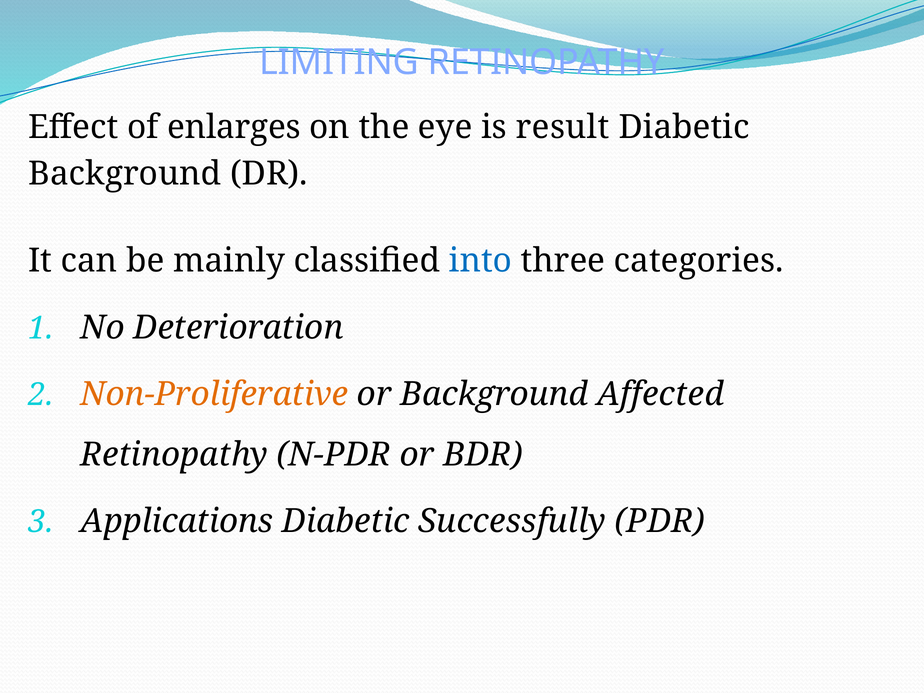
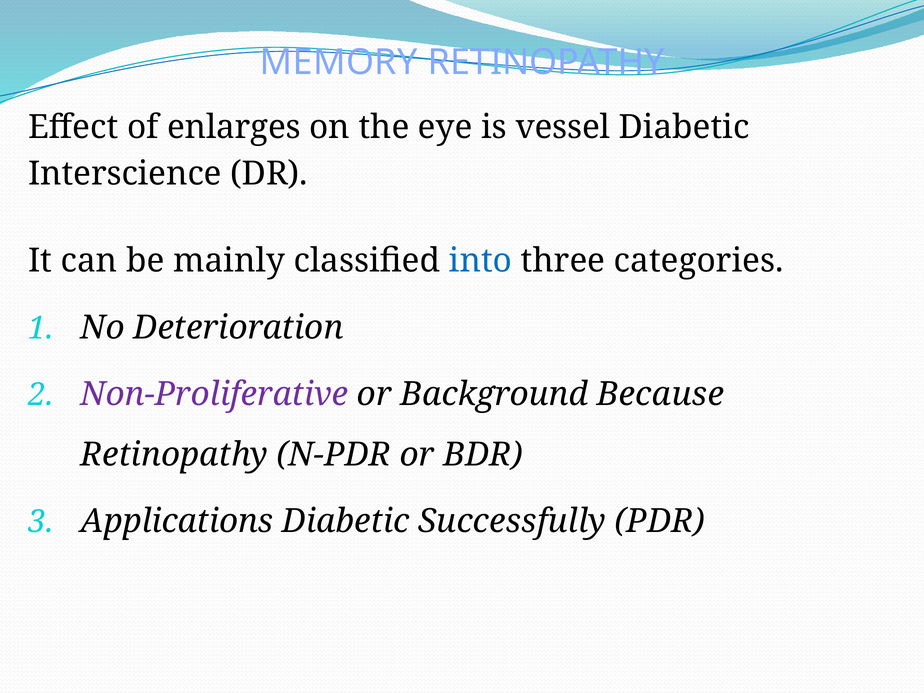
LIMITING: LIMITING -> MEMORY
result: result -> vessel
Background at (125, 174): Background -> Interscience
Non-Proliferative colour: orange -> purple
Affected: Affected -> Because
